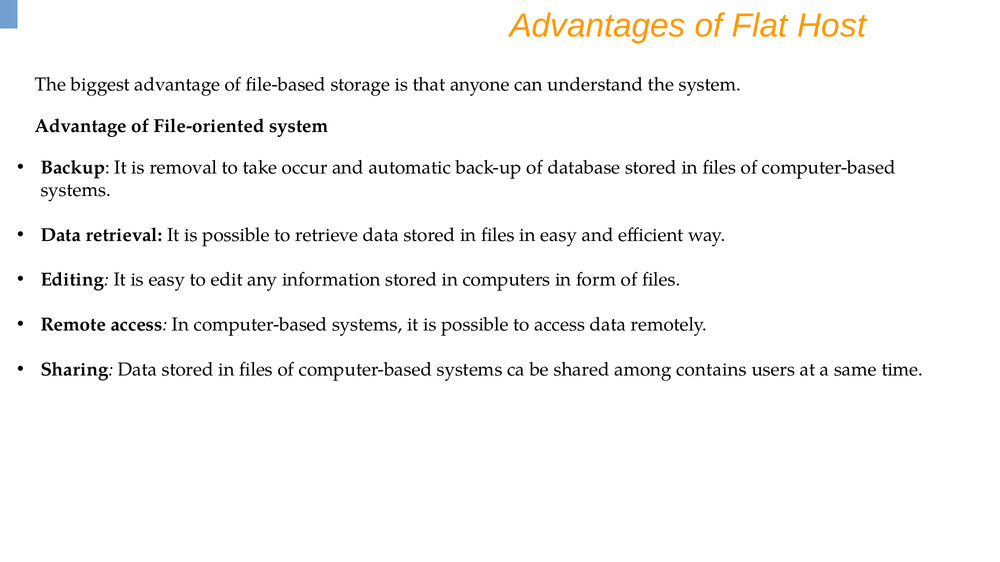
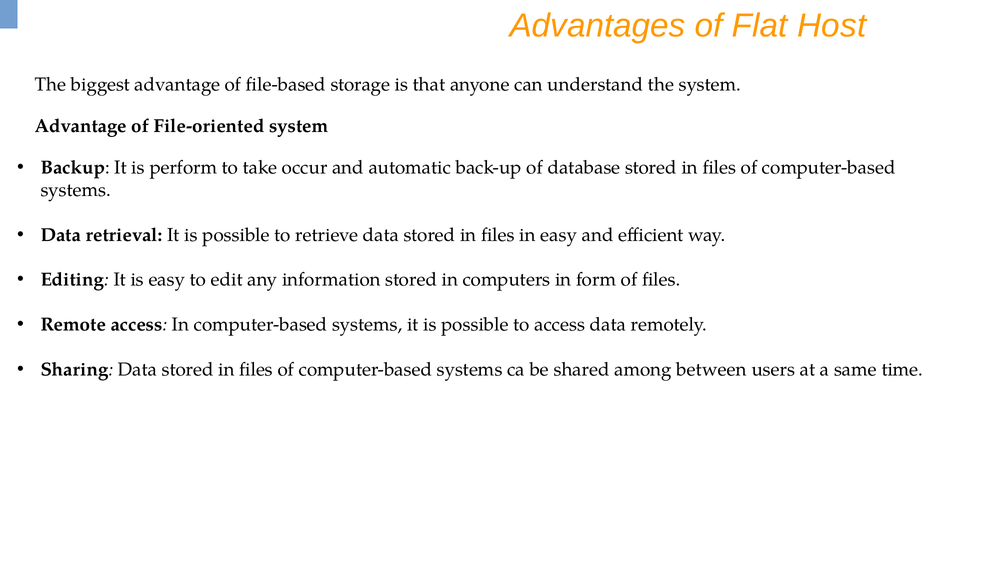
removal: removal -> perform
contains: contains -> between
